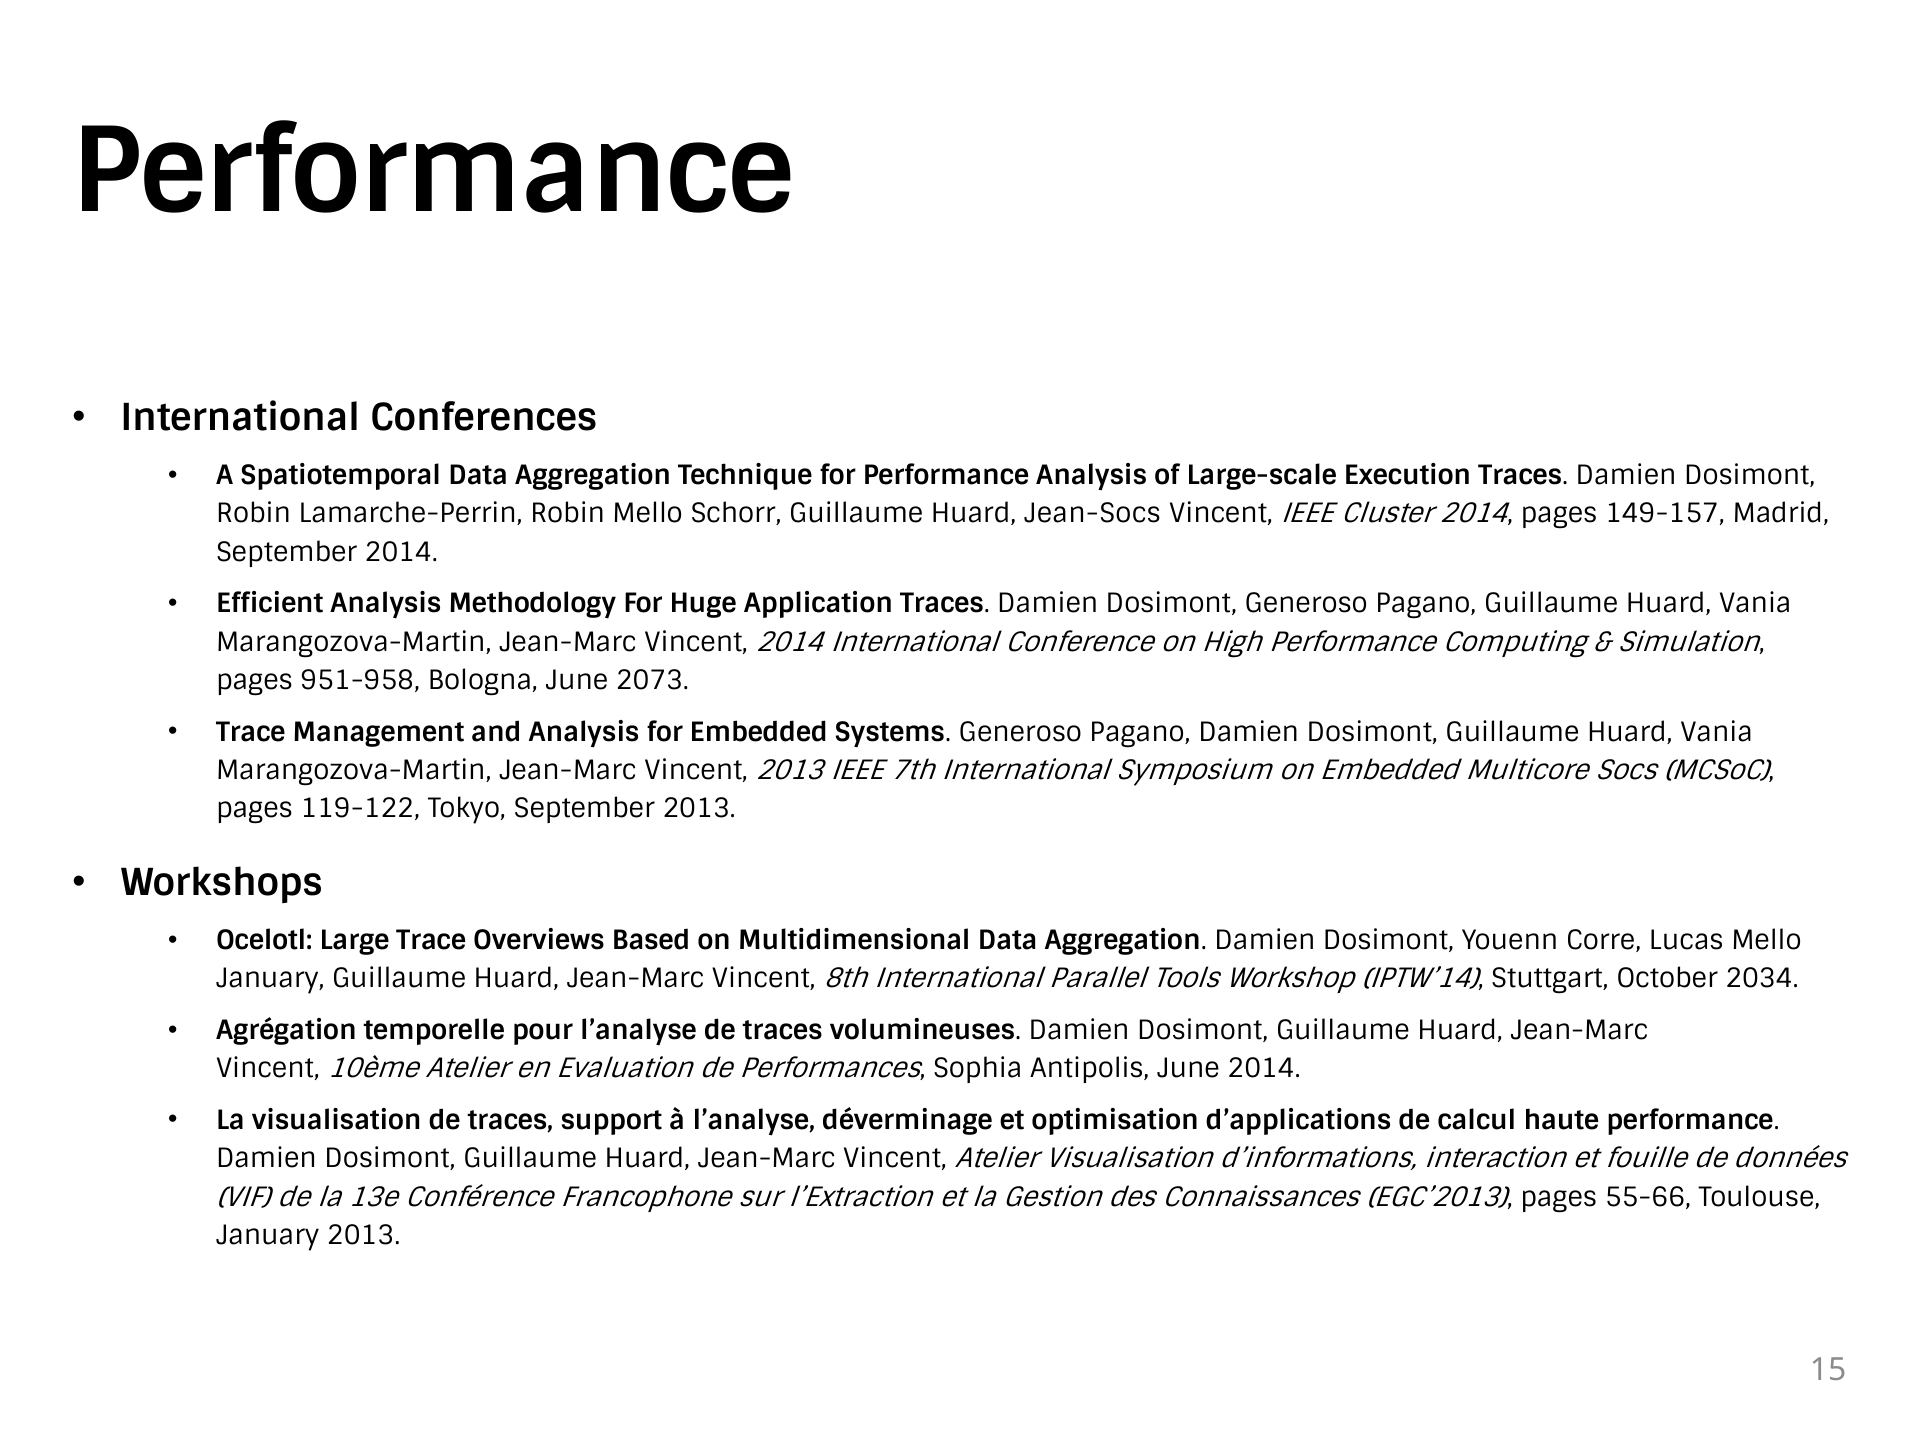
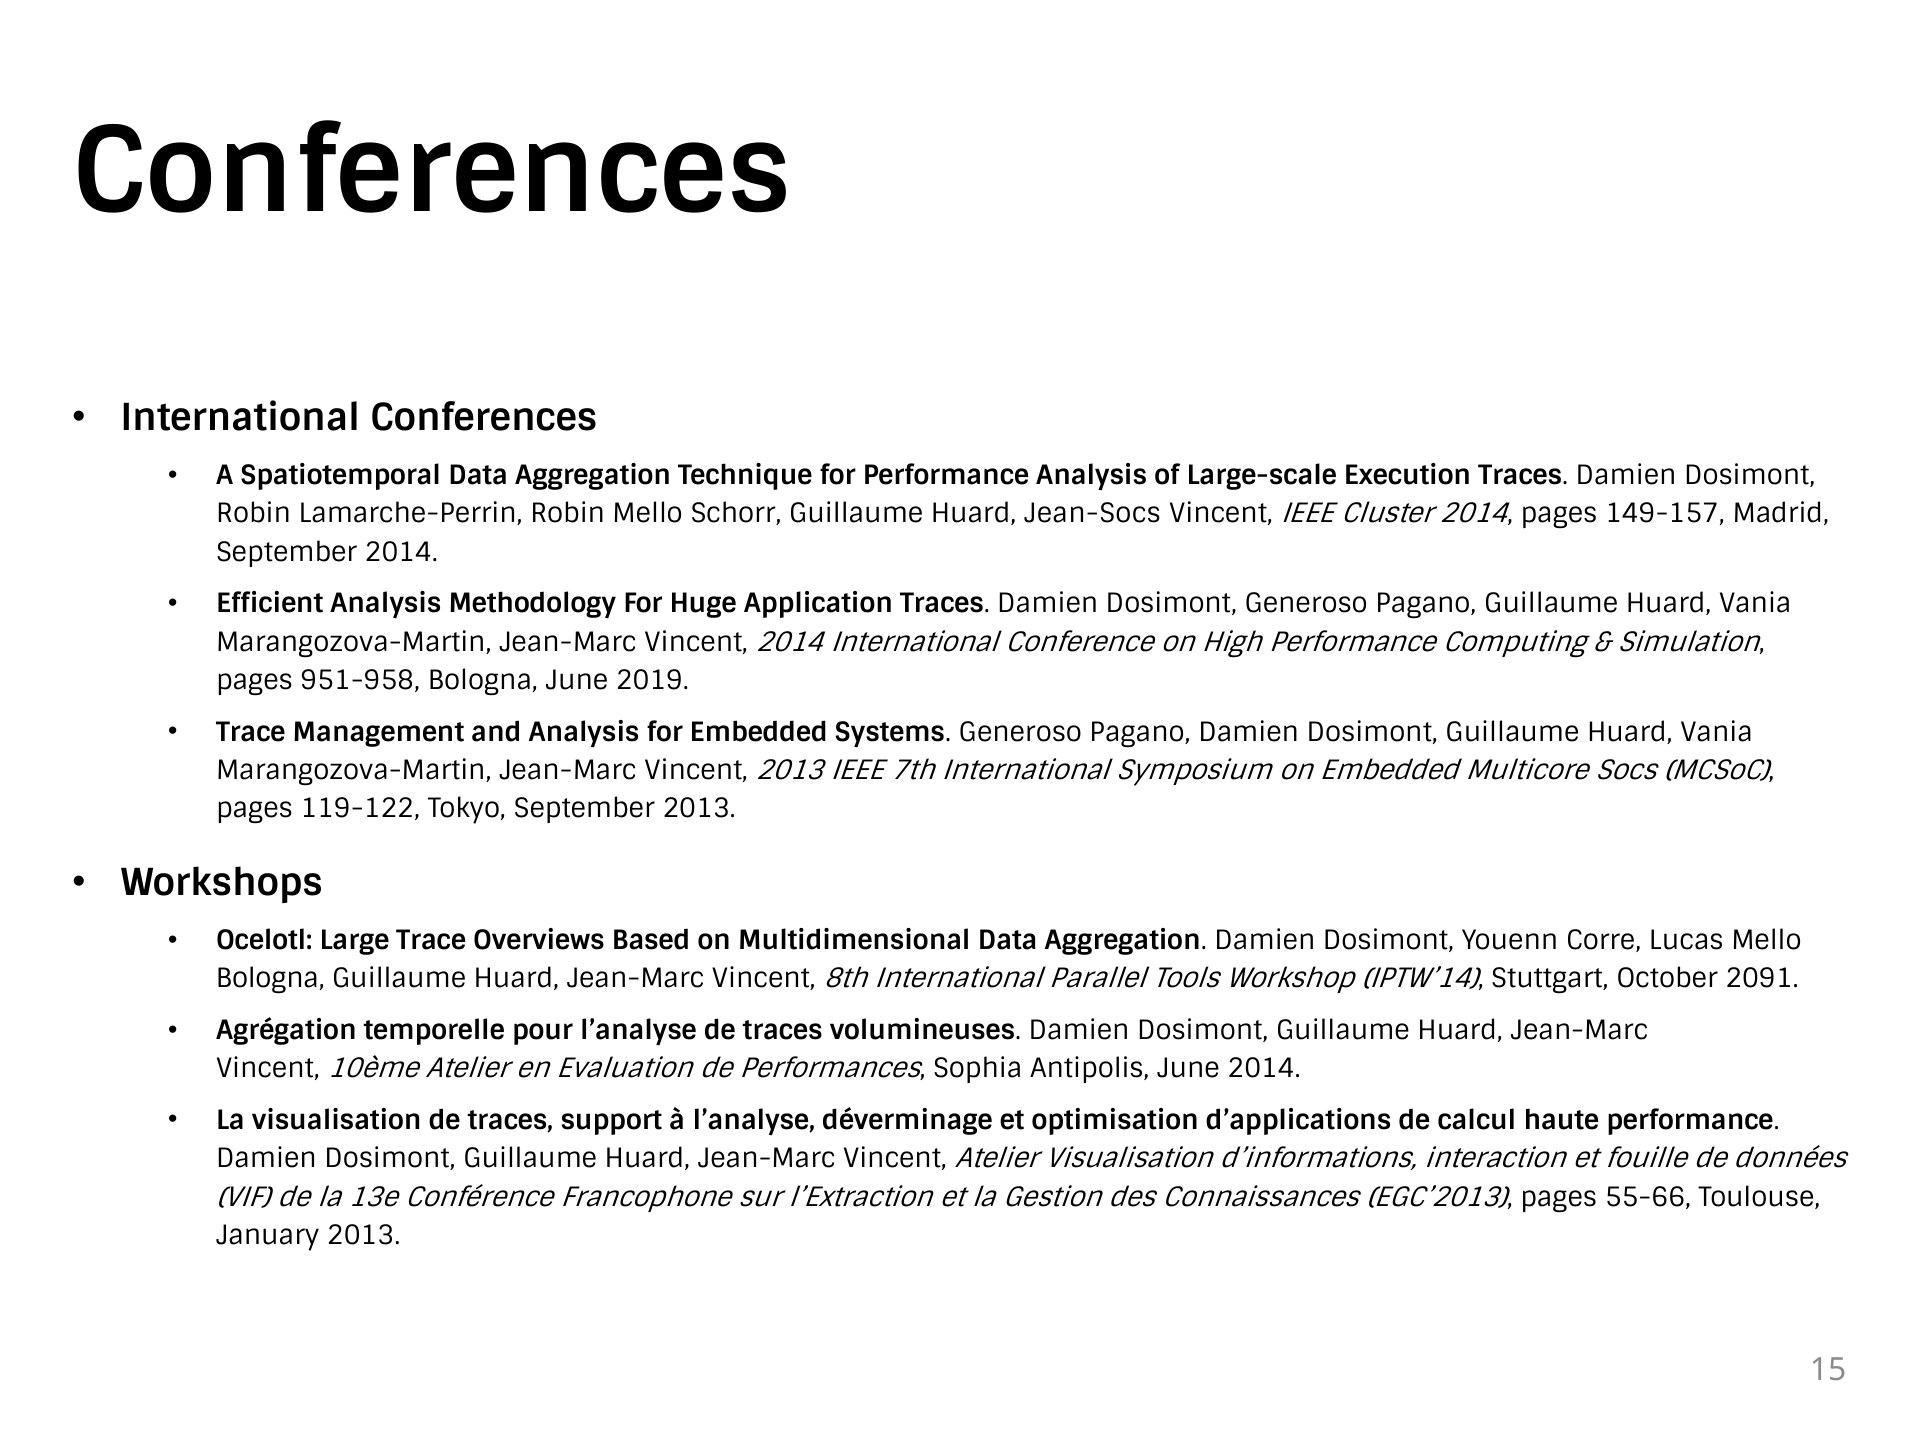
Performance at (433, 173): Performance -> Conferences
2073: 2073 -> 2019
January at (270, 979): January -> Bologna
2034: 2034 -> 2091
